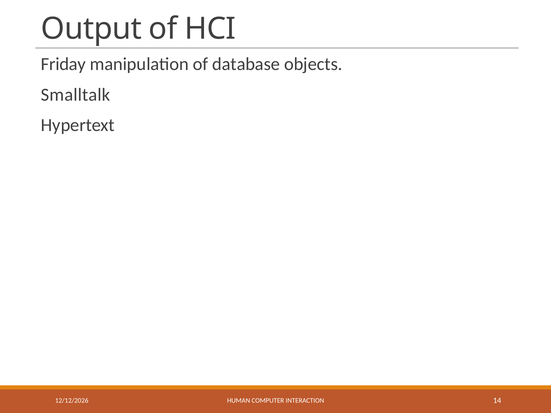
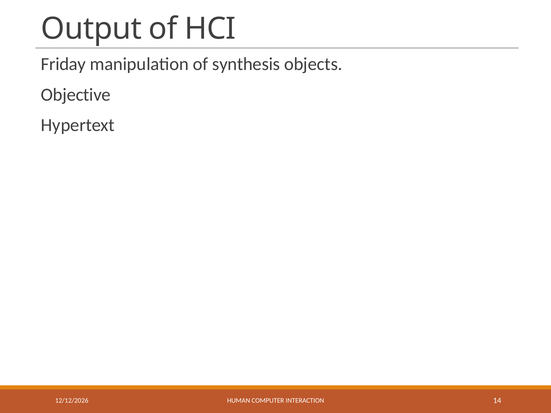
database: database -> synthesis
Smalltalk: Smalltalk -> Objective
